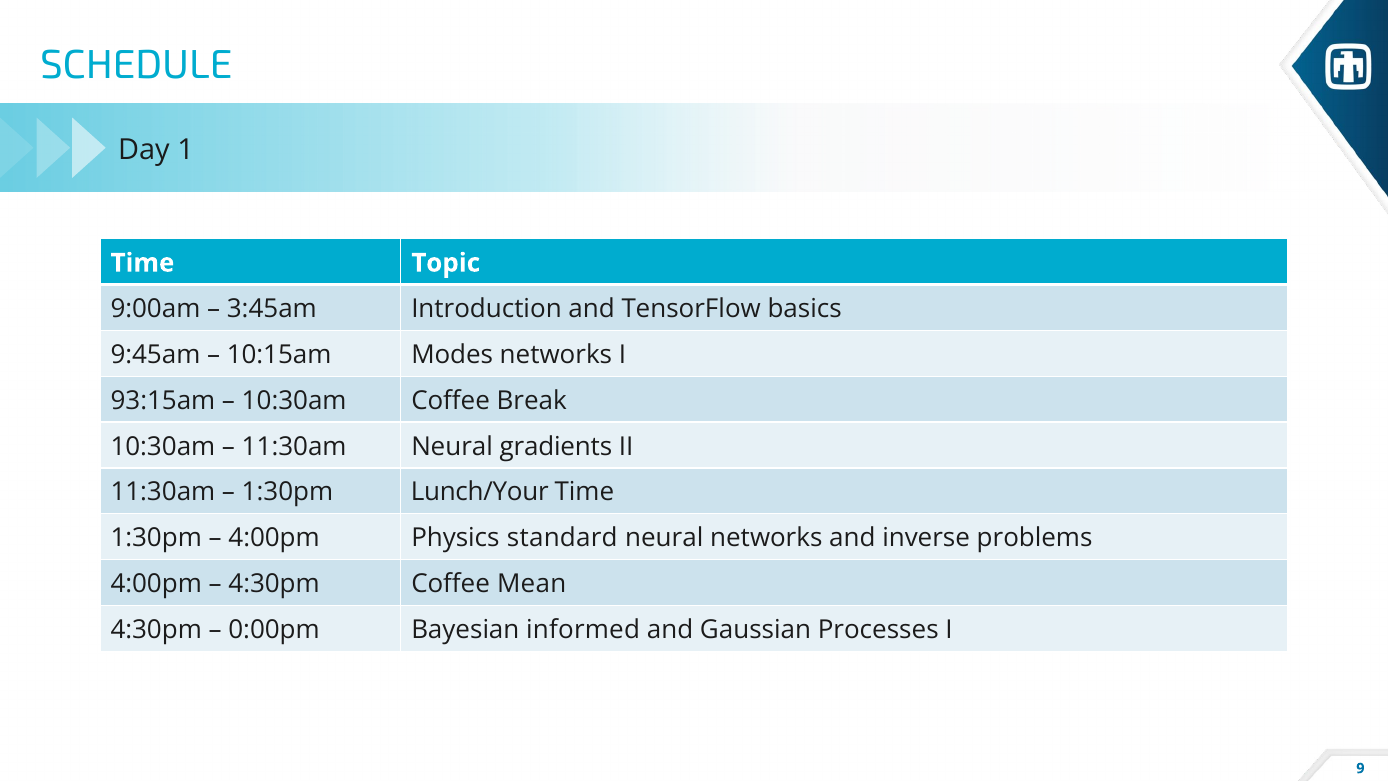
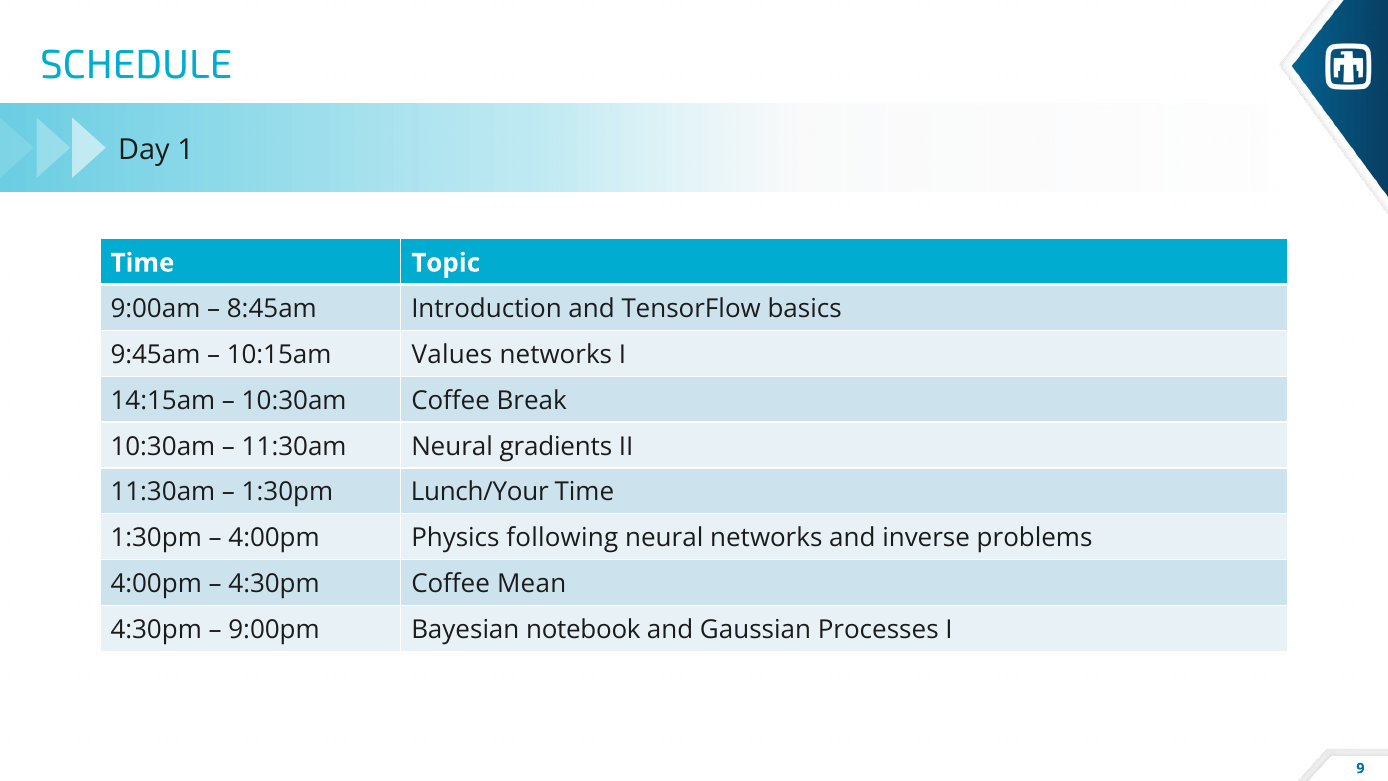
3:45am: 3:45am -> 8:45am
Modes: Modes -> Values
93:15am: 93:15am -> 14:15am
standard: standard -> following
0:00pm: 0:00pm -> 9:00pm
informed: informed -> notebook
